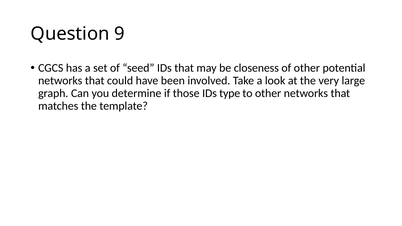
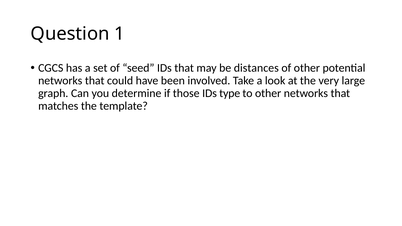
9: 9 -> 1
closeness: closeness -> distances
